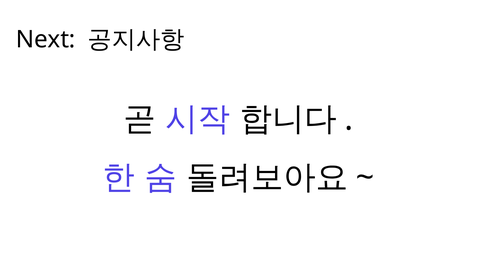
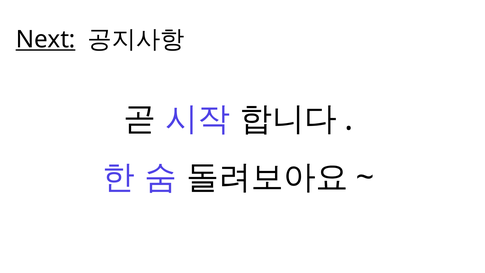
Next underline: none -> present
